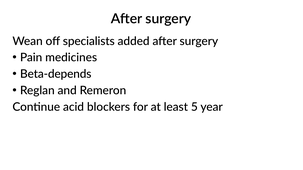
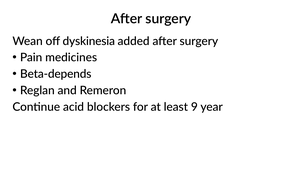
specialists: specialists -> dyskinesia
5: 5 -> 9
